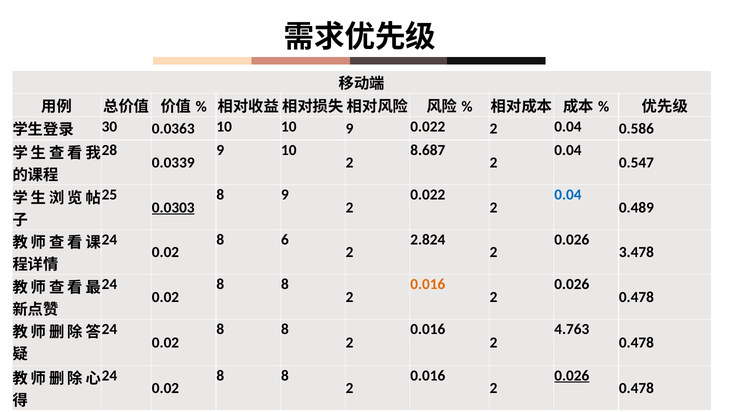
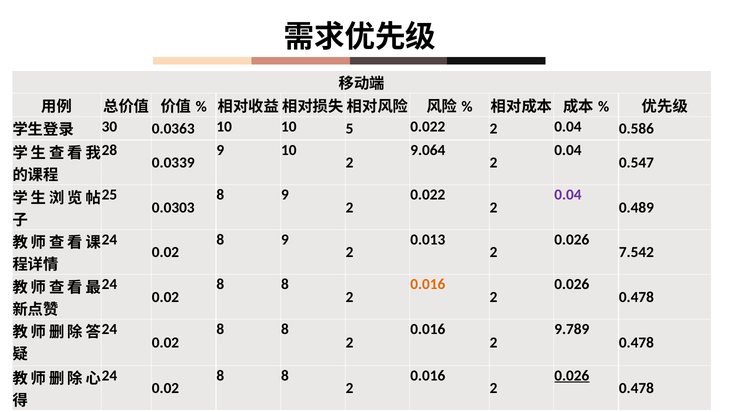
10 9: 9 -> 5
8.687: 8.687 -> 9.064
0.04 at (568, 195) colour: blue -> purple
0.0303 underline: present -> none
6 at (285, 239): 6 -> 9
2.824: 2.824 -> 0.013
3.478: 3.478 -> 7.542
4.763: 4.763 -> 9.789
